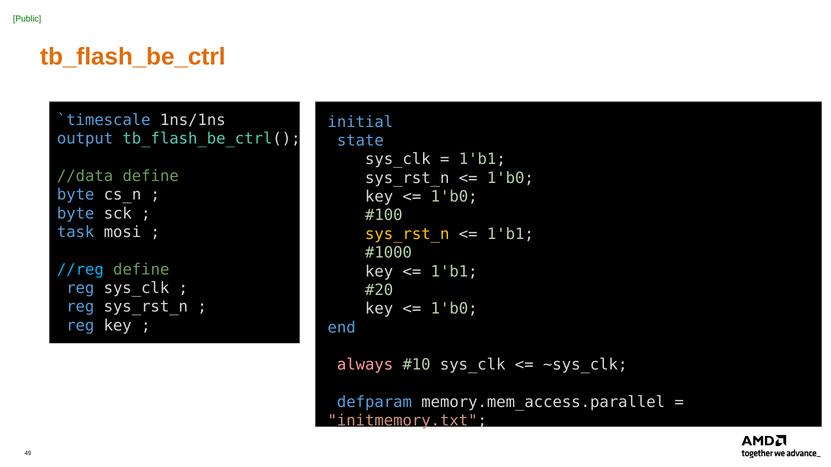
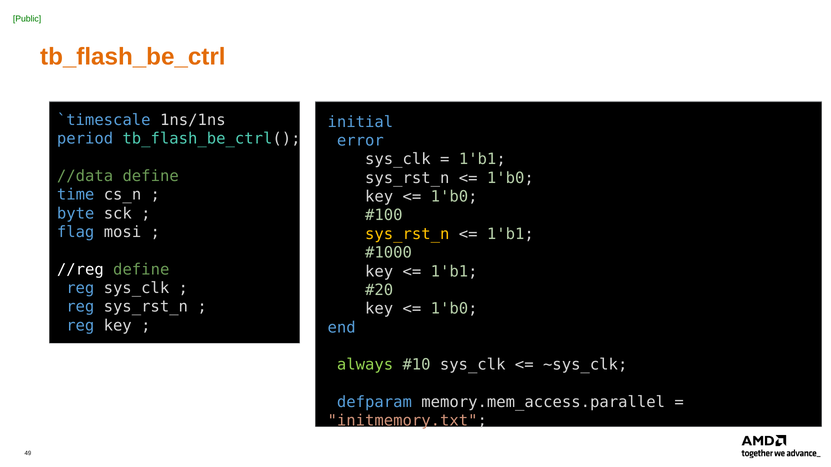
output: output -> period
state: state -> error
byte at (76, 195): byte -> time
task: task -> flag
//reg colour: light blue -> white
always colour: pink -> light green
